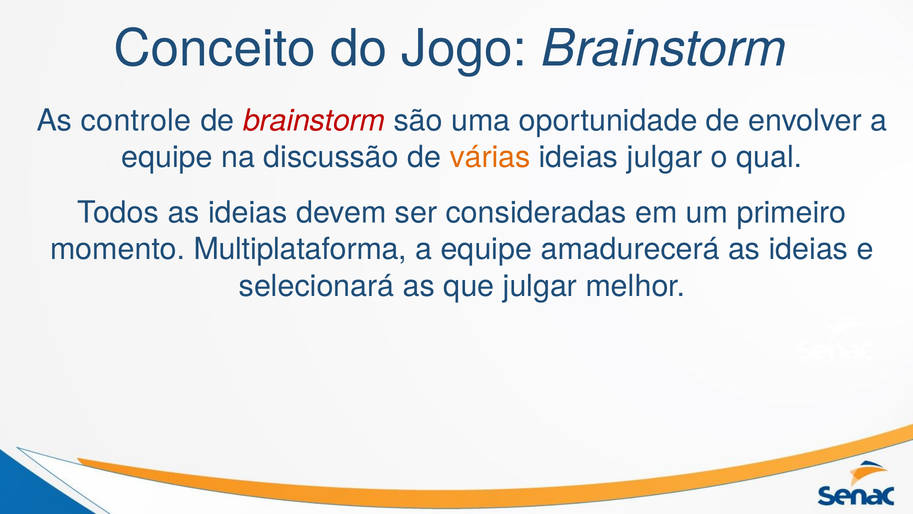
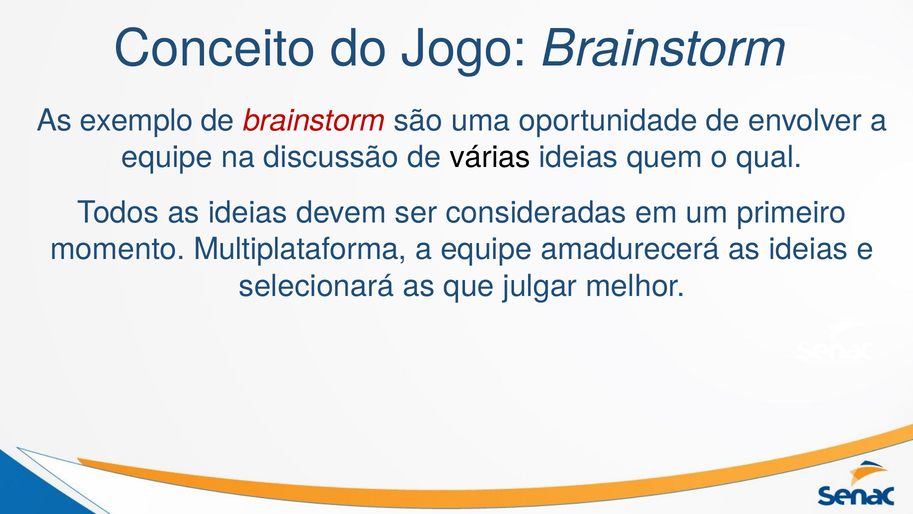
controle: controle -> exemplo
várias colour: orange -> black
ideias julgar: julgar -> quem
